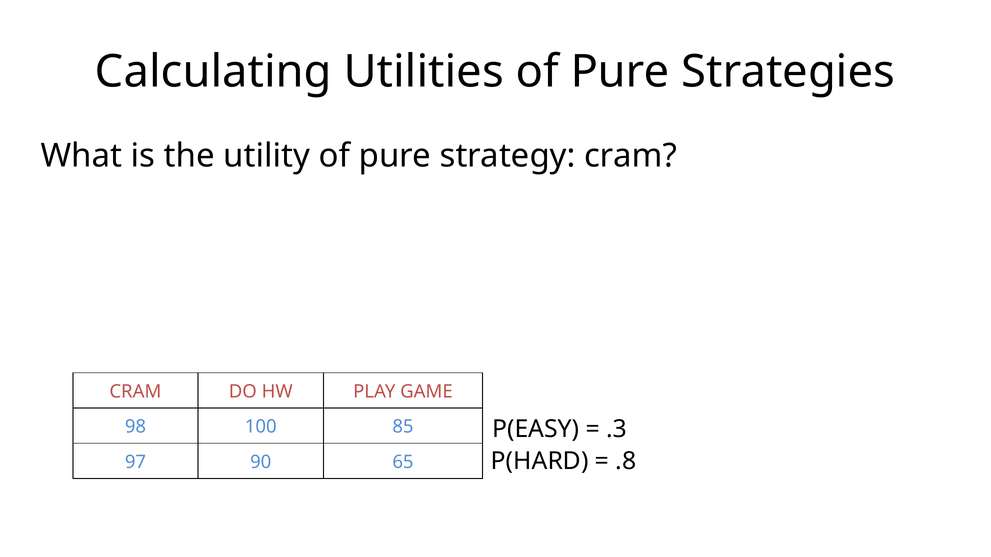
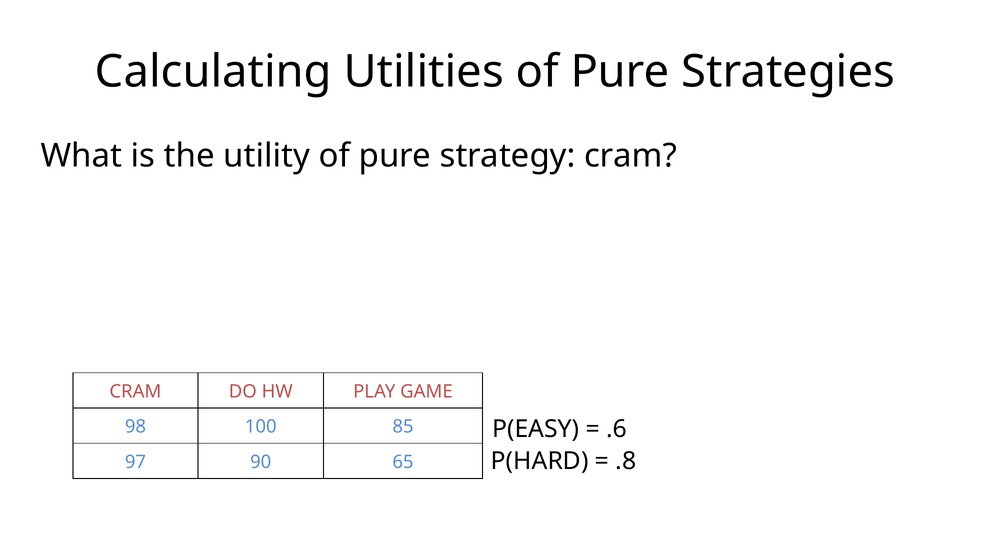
.3: .3 -> .6
